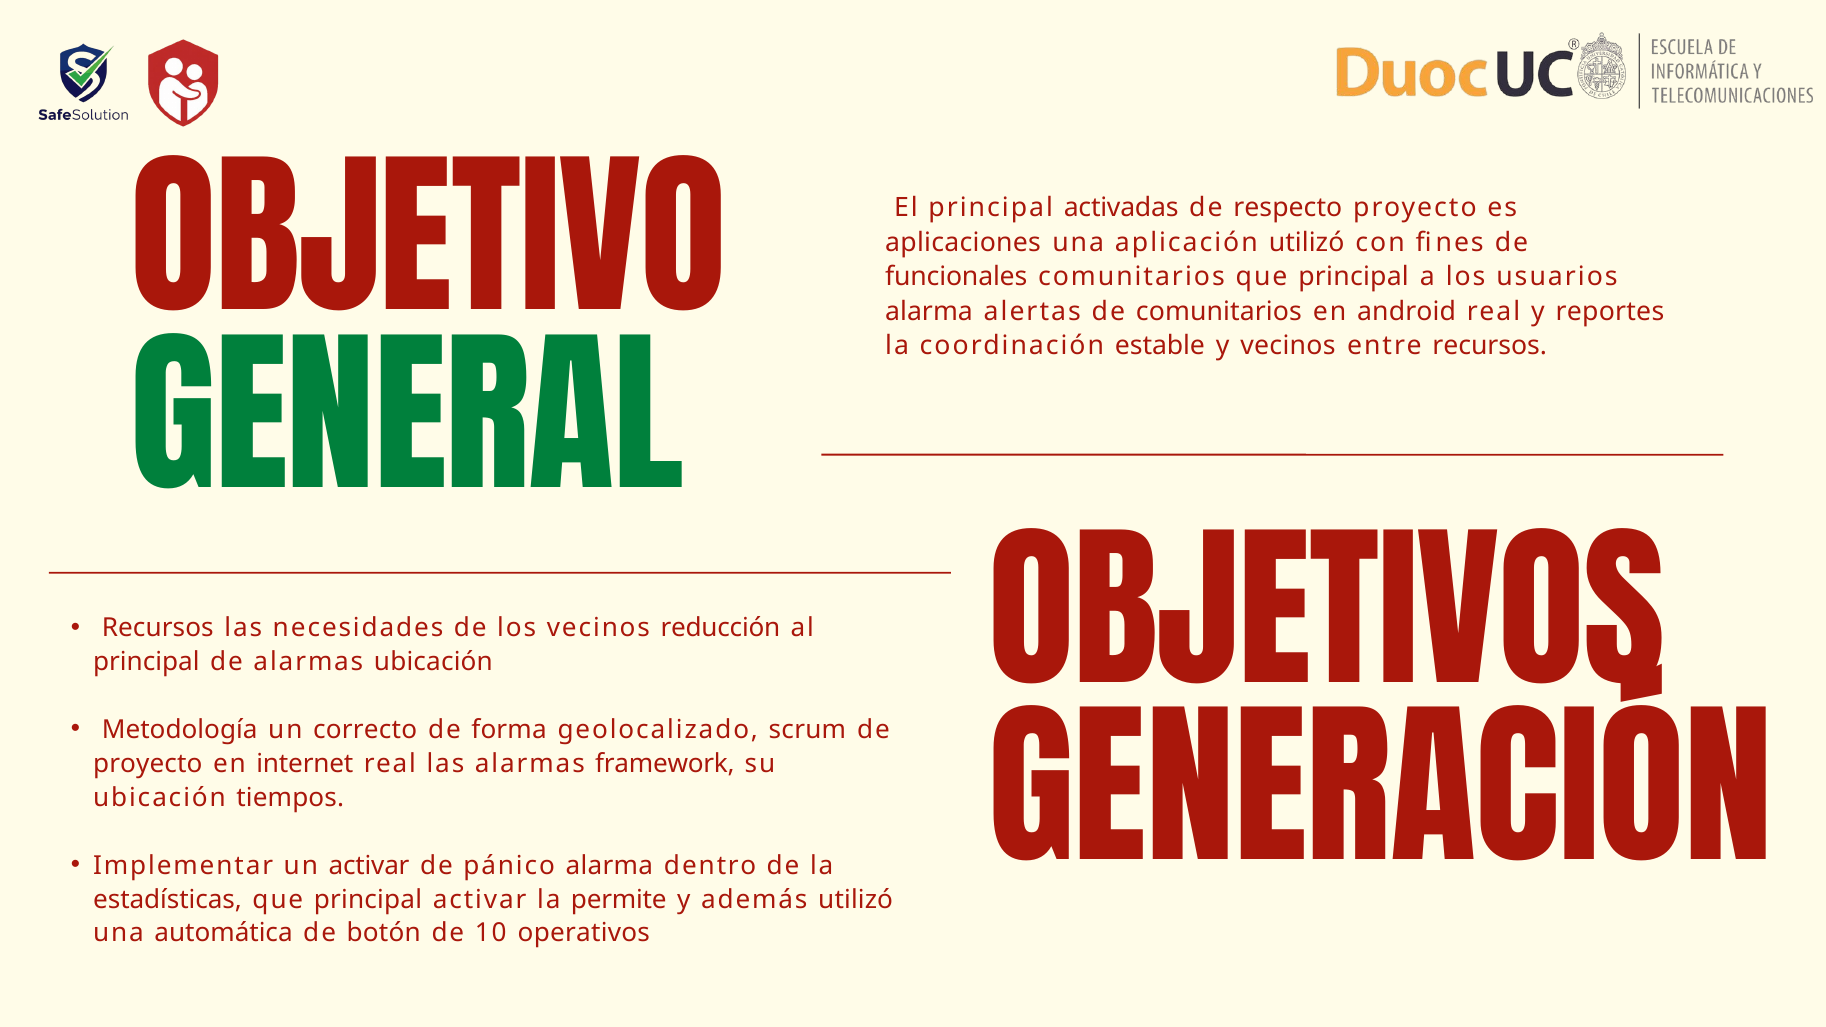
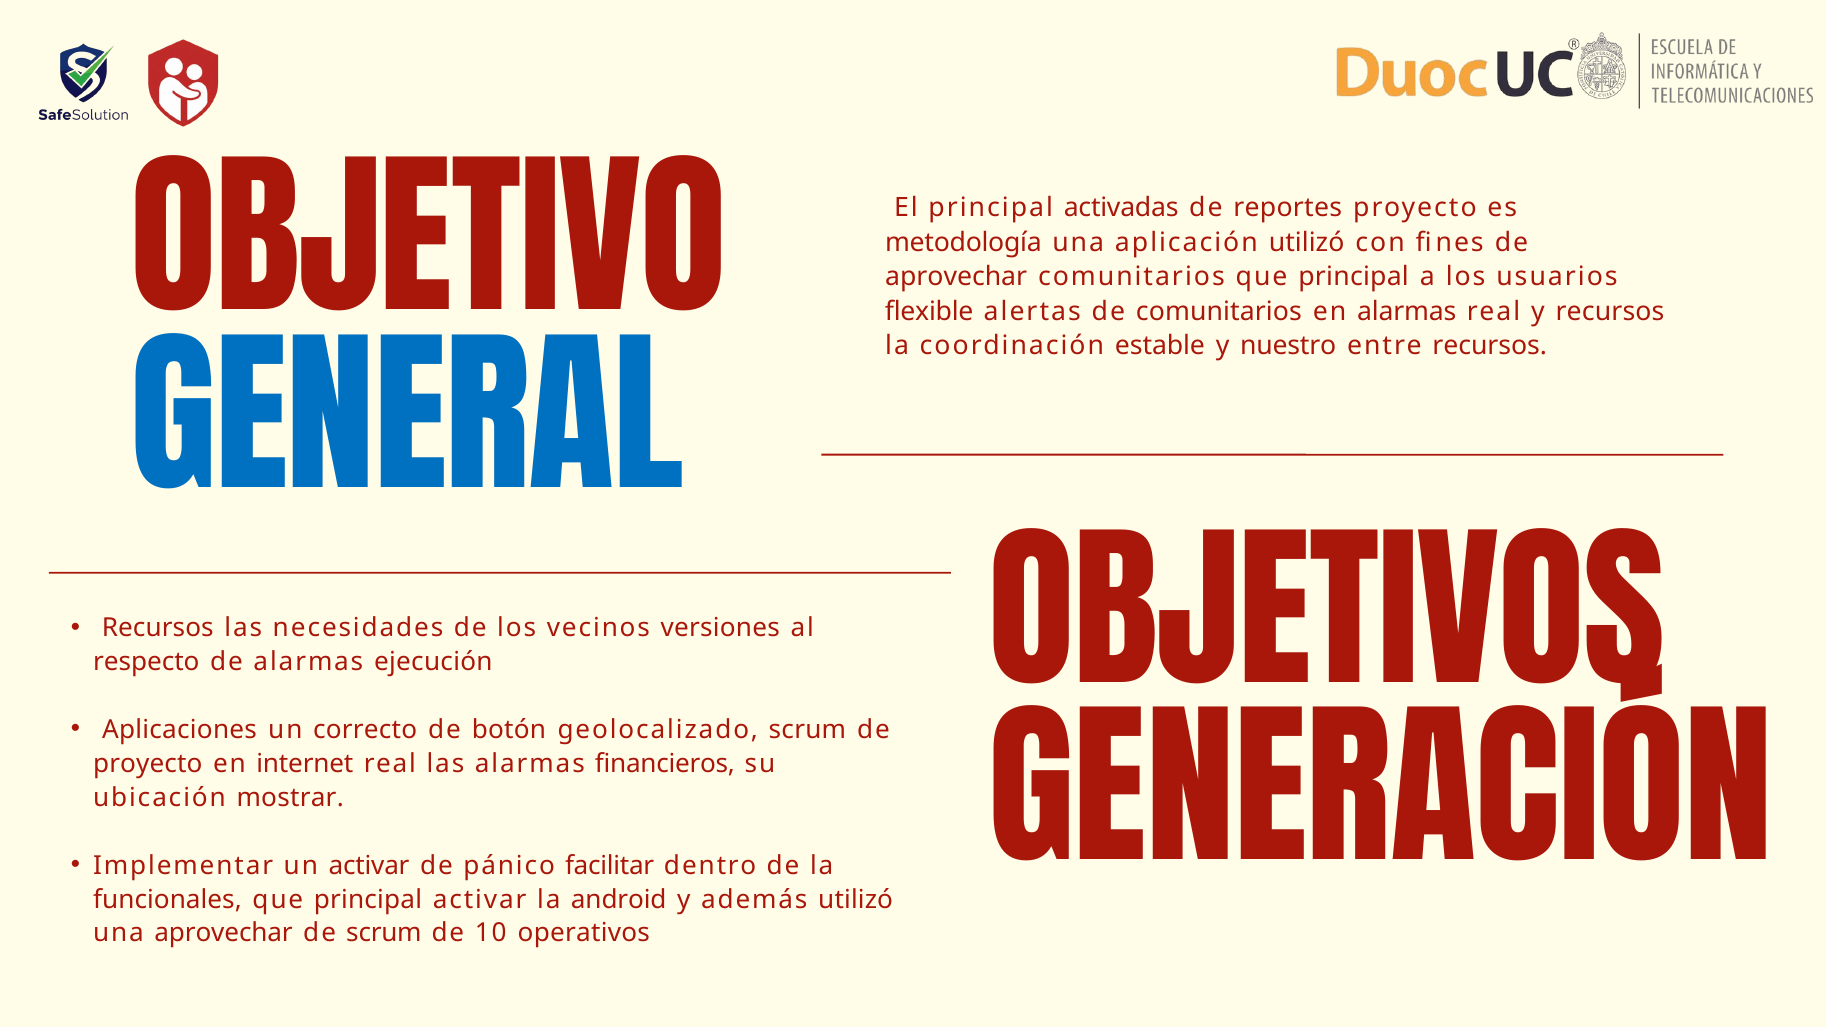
respecto: respecto -> reportes
aplicaciones: aplicaciones -> metodología
funcionales at (956, 277): funcionales -> aprovechar
alarma at (929, 312): alarma -> flexible
en android: android -> alarmas
y reportes: reportes -> recursos
y vecinos: vecinos -> nuestro
GENERAL colour: green -> blue
reducción: reducción -> versiones
principal at (146, 662): principal -> respecto
alarmas ubicación: ubicación -> ejecución
Metodología: Metodología -> Aplicaciones
forma: forma -> botón
framework: framework -> financieros
tiempos: tiempos -> mostrar
pánico alarma: alarma -> facilitar
estadísticas: estadísticas -> funcionales
permite: permite -> android
una automática: automática -> aprovechar
de botón: botón -> scrum
